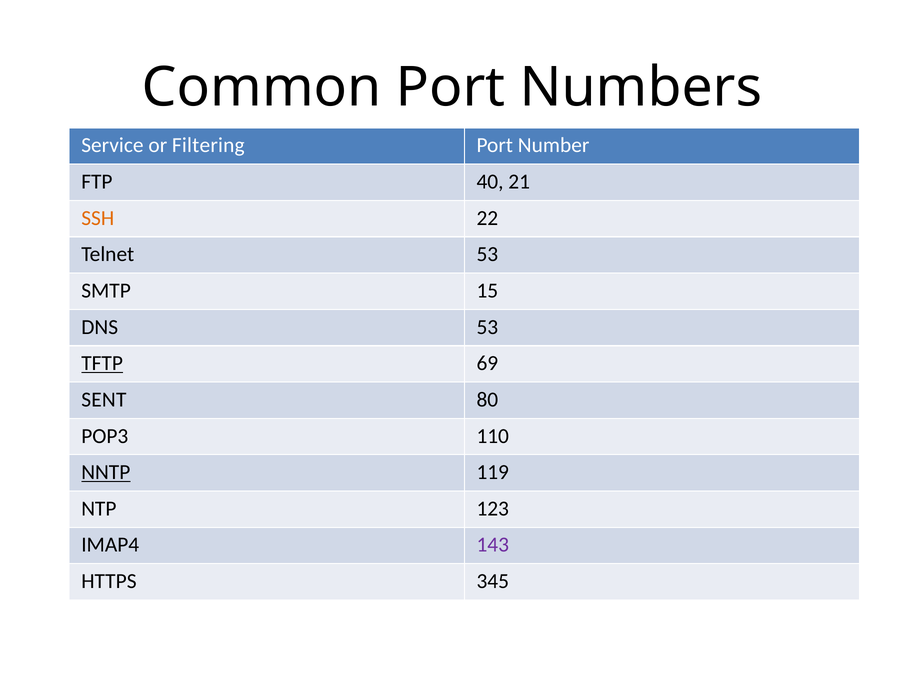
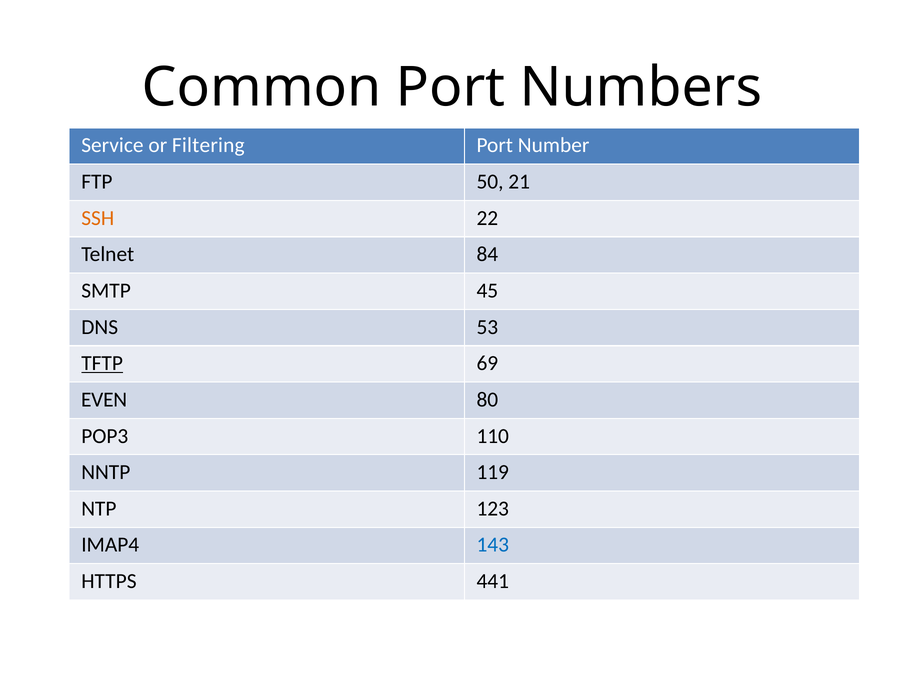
40: 40 -> 50
Telnet 53: 53 -> 84
15: 15 -> 45
SENT: SENT -> EVEN
NNTP underline: present -> none
143 colour: purple -> blue
345: 345 -> 441
